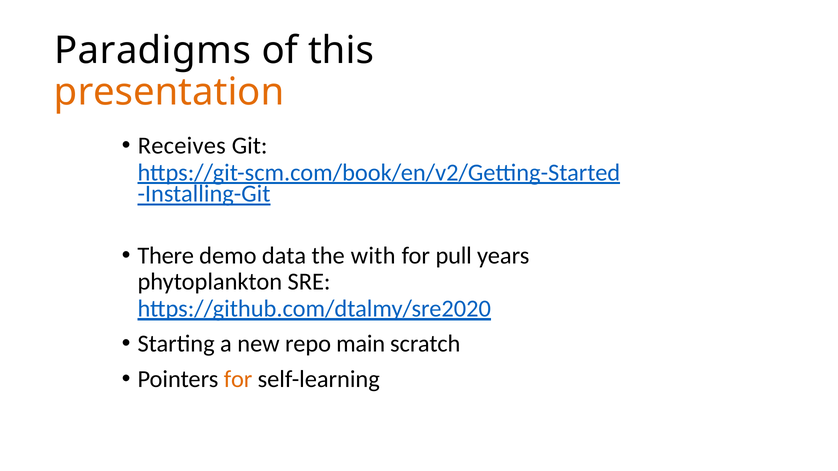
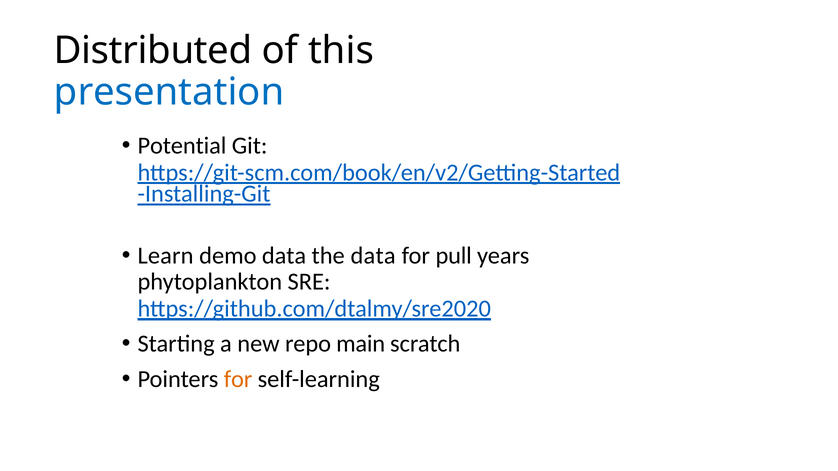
Paradigms: Paradigms -> Distributed
presentation colour: orange -> blue
Receives: Receives -> Potential
There: There -> Learn
the with: with -> data
